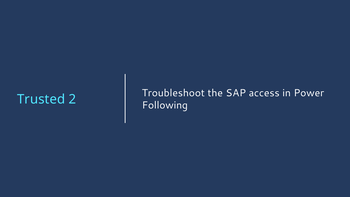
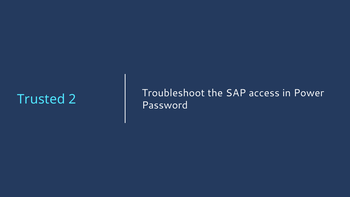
Following: Following -> Password
